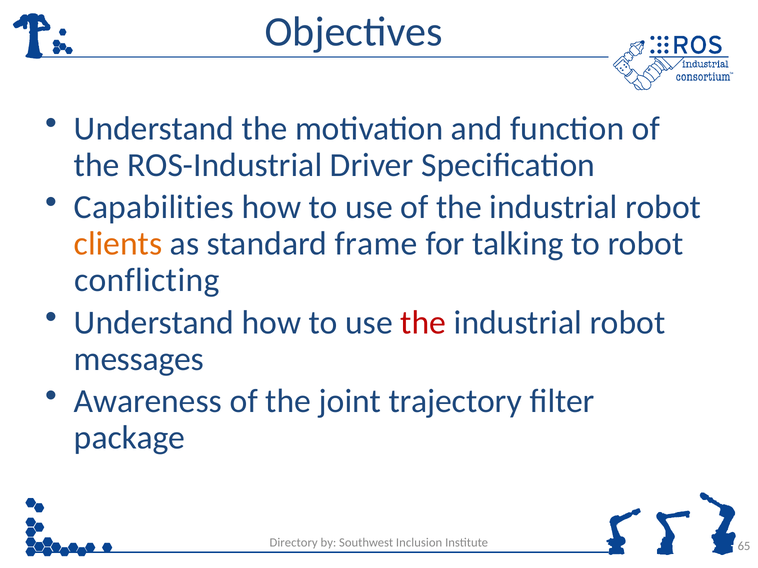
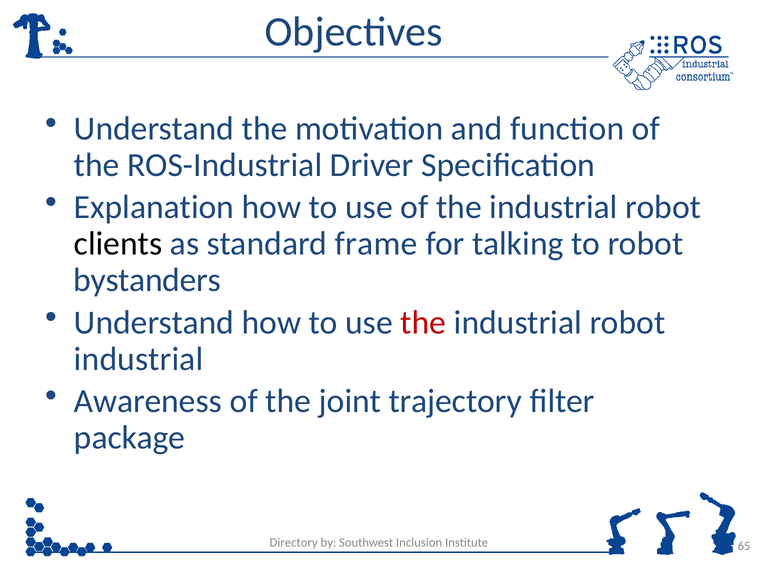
Capabilities: Capabilities -> Explanation
clients colour: orange -> black
conflicting: conflicting -> bystanders
messages at (139, 359): messages -> industrial
